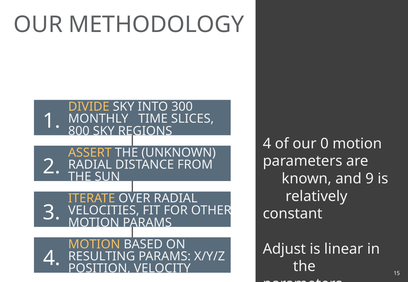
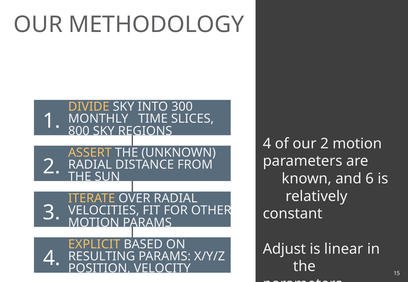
our 0: 0 -> 2
9: 9 -> 6
MOTION at (94, 245): MOTION -> EXPLICIT
